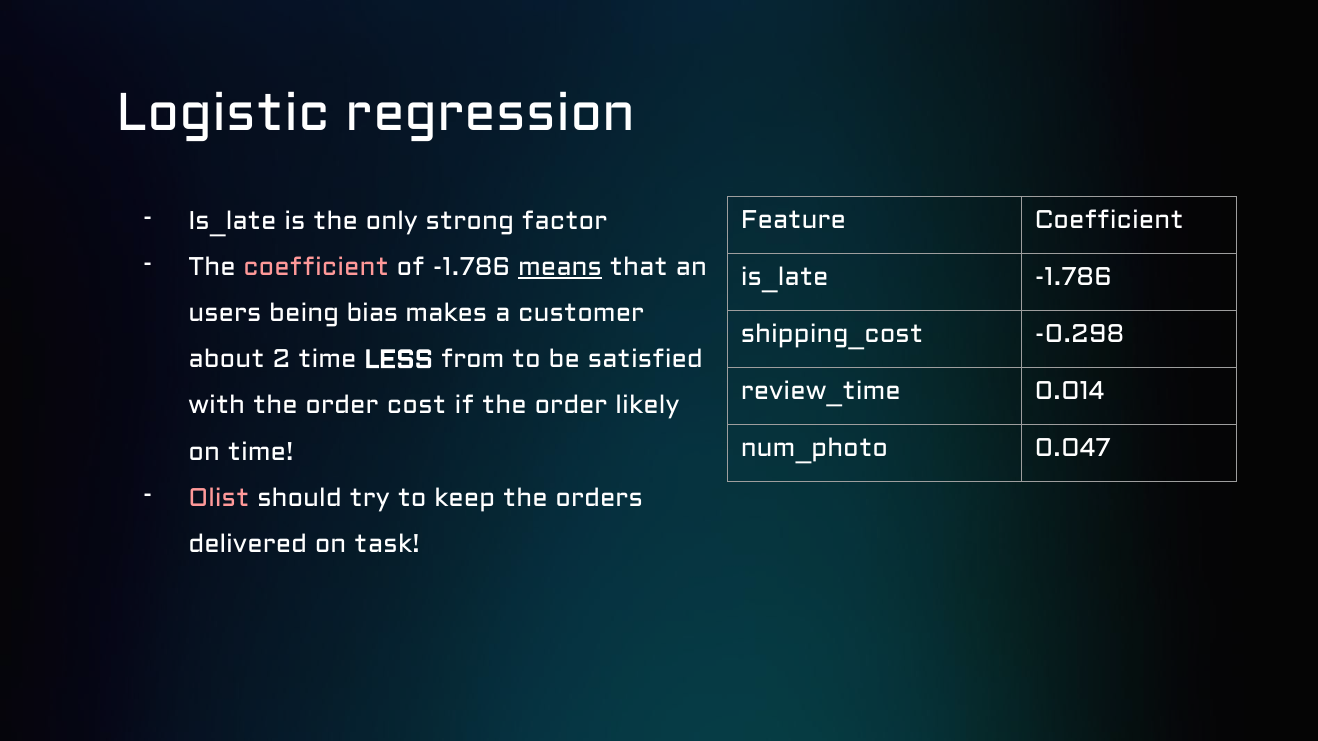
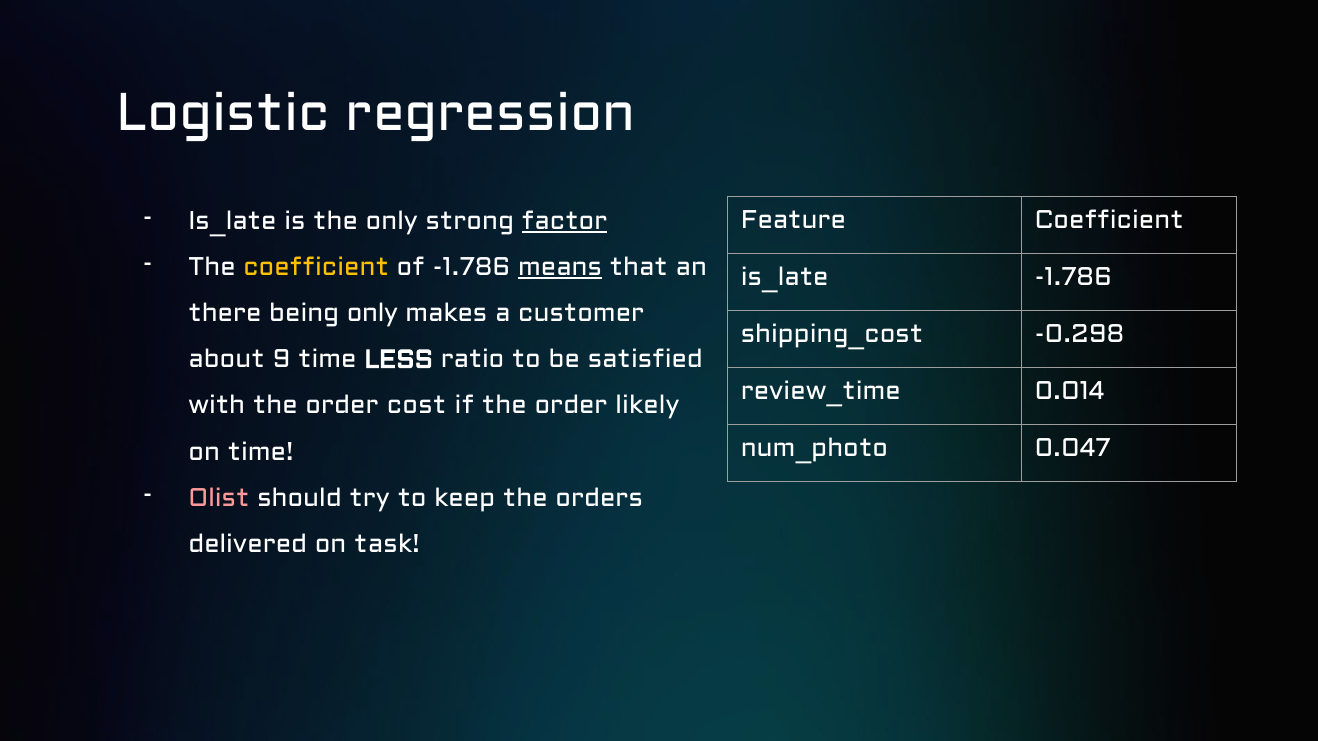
factor underline: none -> present
coefficient at (316, 267) colour: pink -> yellow
users: users -> there
being bias: bias -> only
2: 2 -> 9
from: from -> ratio
